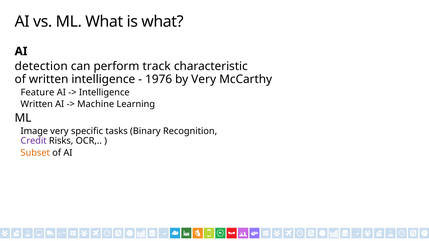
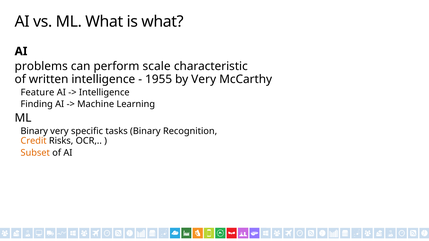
detection: detection -> problems
track: track -> scale
1976: 1976 -> 1955
Written at (37, 104): Written -> Finding
Image at (34, 131): Image -> Binary
Credit colour: purple -> orange
